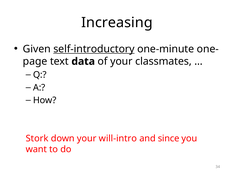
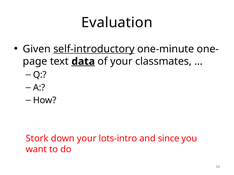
Increasing: Increasing -> Evaluation
data underline: none -> present
will-intro: will-intro -> lots-intro
